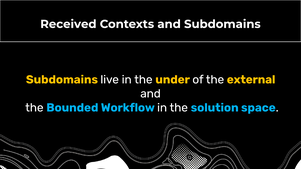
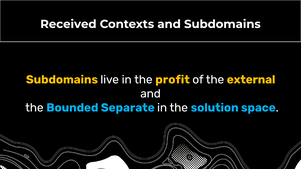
under: under -> profit
Workflow: Workflow -> Separate
